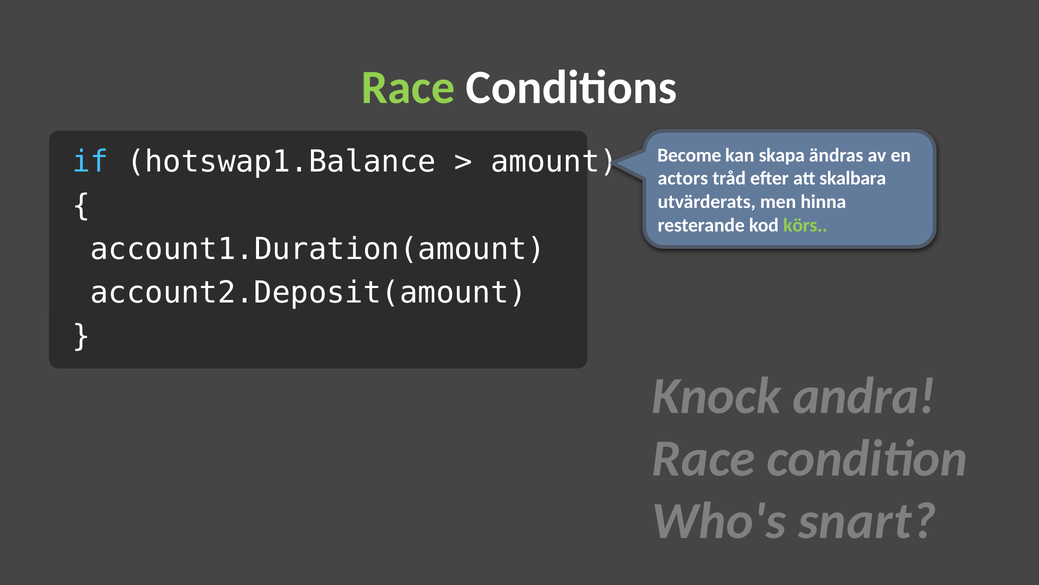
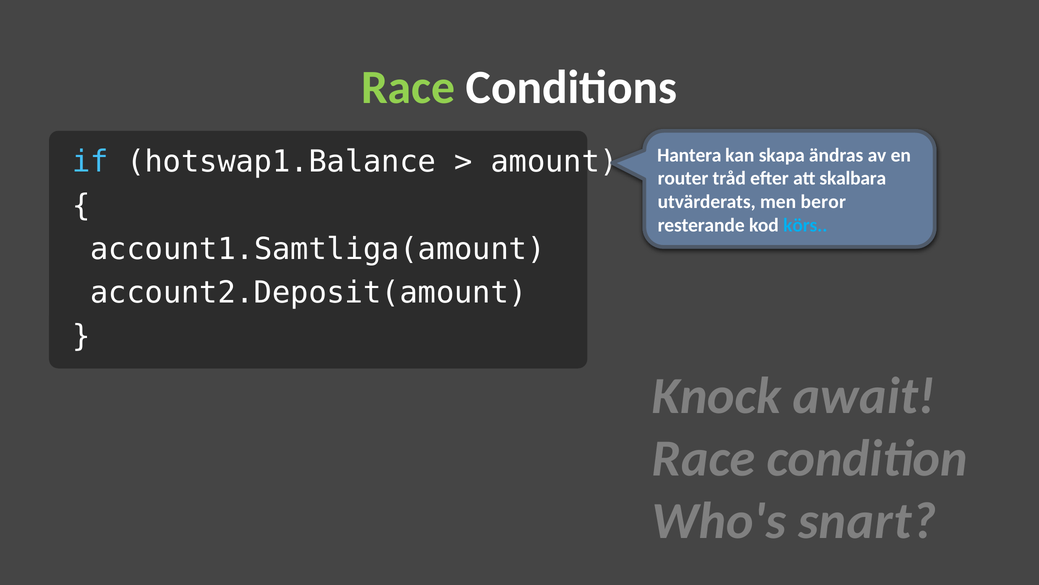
Become: Become -> Hantera
actors: actors -> router
hinna: hinna -> beror
körs colour: light green -> light blue
account1.Duration(amount: account1.Duration(amount -> account1.Samtliga(amount
andra: andra -> await
